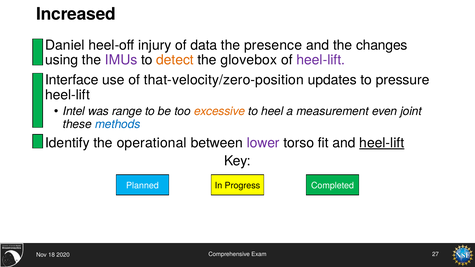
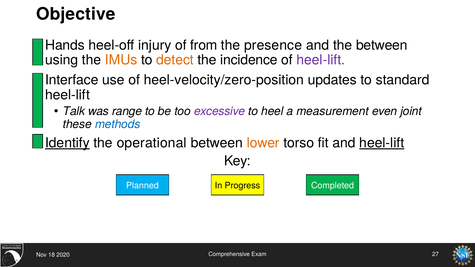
Increased: Increased -> Objective
Daniel: Daniel -> Hands
data: data -> from
the changes: changes -> between
IMUs colour: purple -> orange
glovebox: glovebox -> incidence
that-velocity/zero-position: that-velocity/zero-position -> heel-velocity/zero-position
pressure: pressure -> standard
Intel: Intel -> Talk
excessive colour: orange -> purple
Identify underline: none -> present
lower colour: purple -> orange
